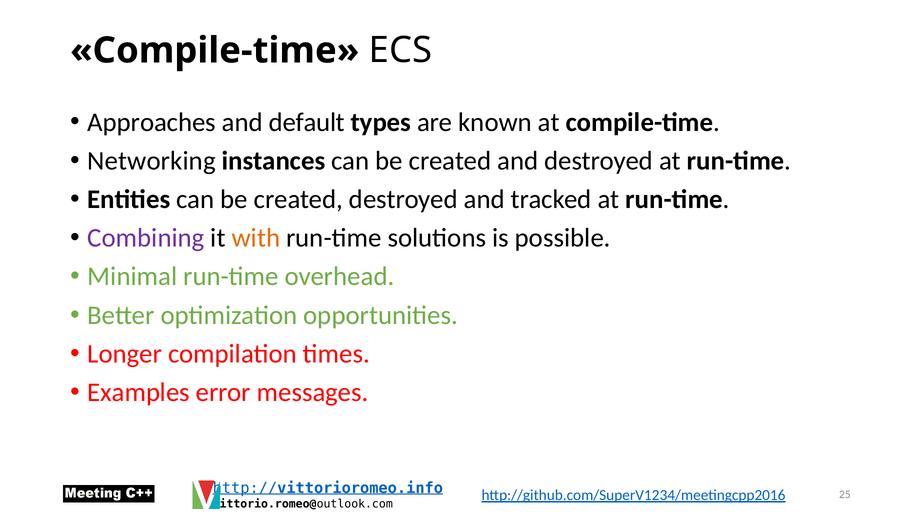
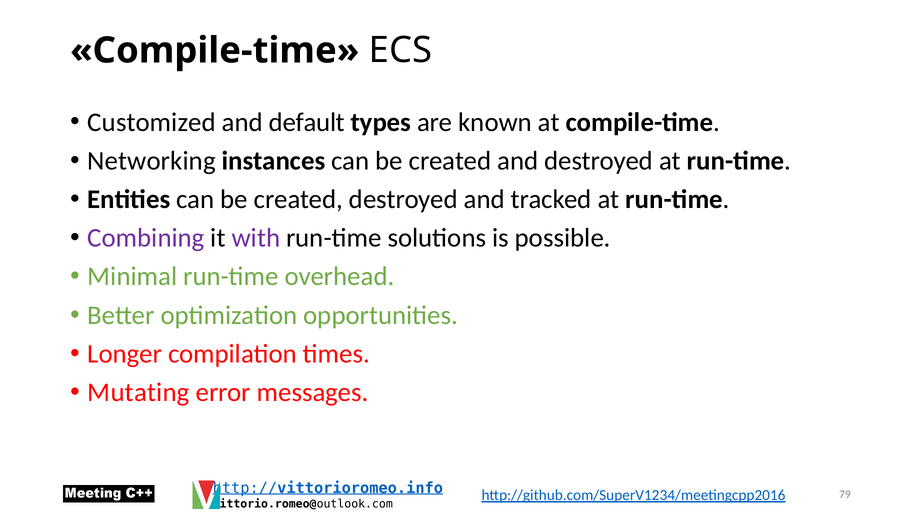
Approaches: Approaches -> Customized
with colour: orange -> purple
Examples: Examples -> Mutating
25: 25 -> 79
